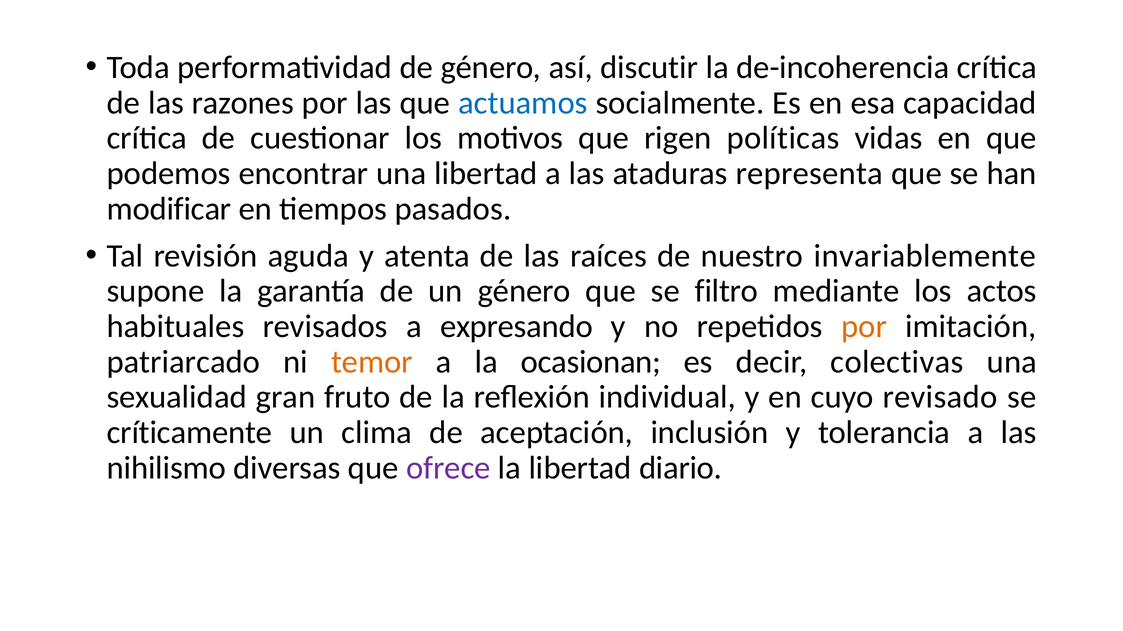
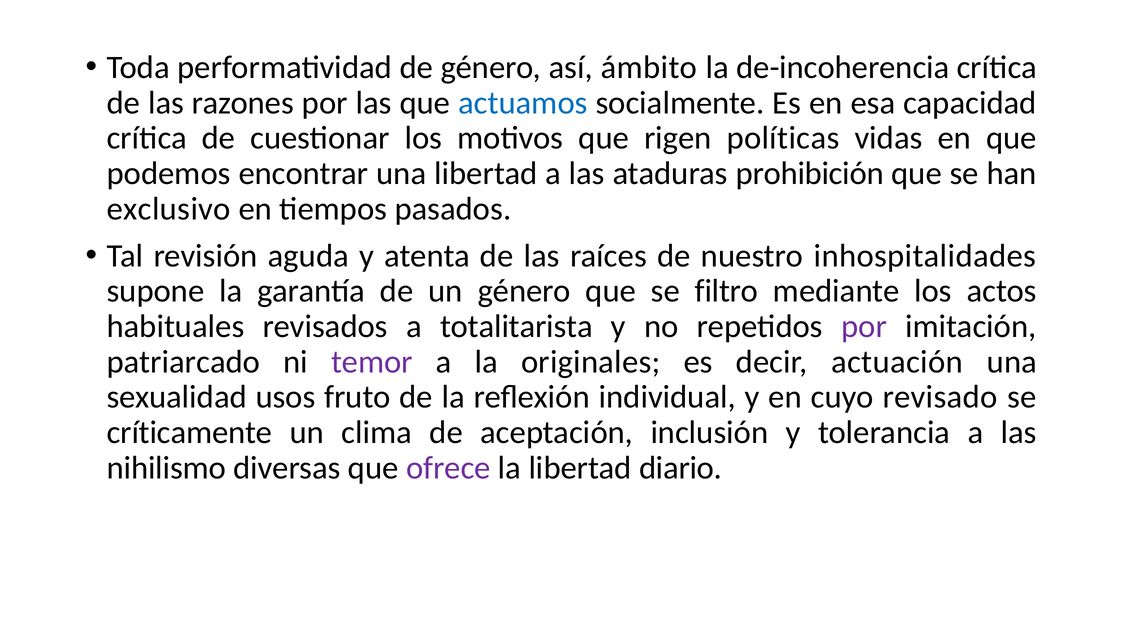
discutir: discutir -> ámbito
representa: representa -> prohibición
modificar: modificar -> exclusivo
invariablemente: invariablemente -> inhospitalidades
expresando: expresando -> totalitarista
por at (864, 327) colour: orange -> purple
temor colour: orange -> purple
ocasionan: ocasionan -> originales
colectivas: colectivas -> actuación
gran: gran -> usos
